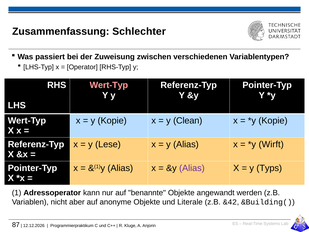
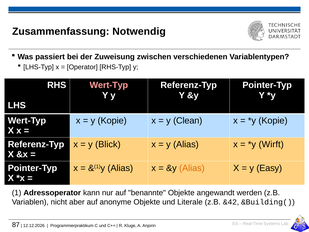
Schlechter: Schlechter -> Notwendig
Lese: Lese -> Blick
Alias at (192, 168) colour: purple -> orange
Typs: Typs -> Easy
